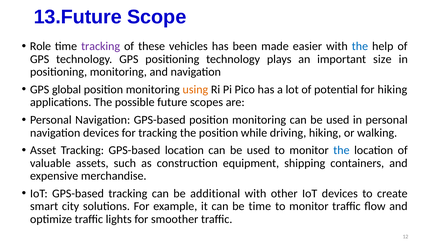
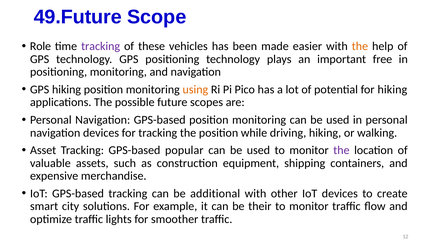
13.Future: 13.Future -> 49.Future
the at (360, 46) colour: blue -> orange
size: size -> free
GPS global: global -> hiking
GPS-based location: location -> popular
the at (341, 151) colour: blue -> purple
be time: time -> their
